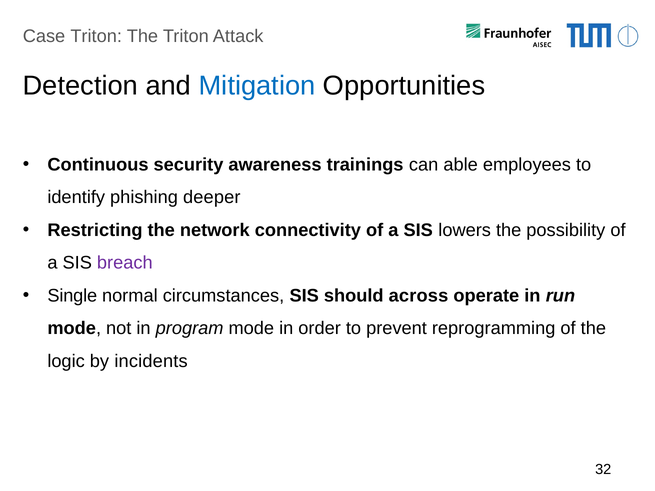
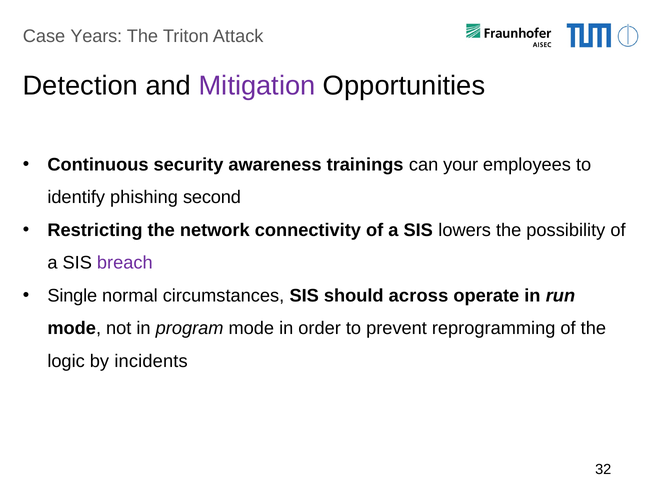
Case Triton: Triton -> Years
Mitigation colour: blue -> purple
able: able -> your
deeper: deeper -> second
